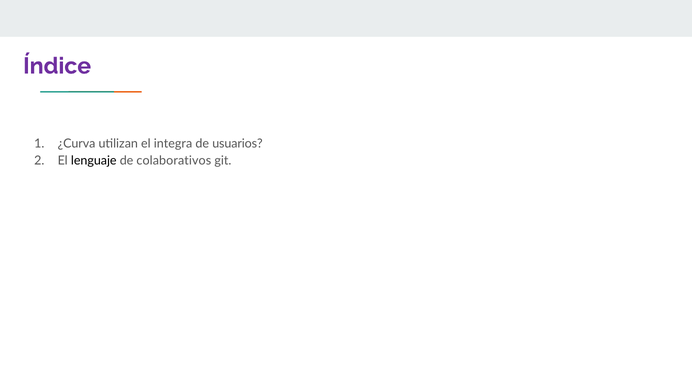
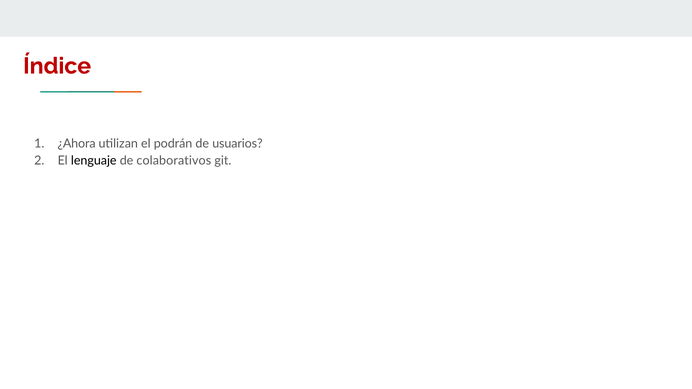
Índice colour: purple -> red
¿Curva: ¿Curva -> ¿Ahora
integra: integra -> podrán
